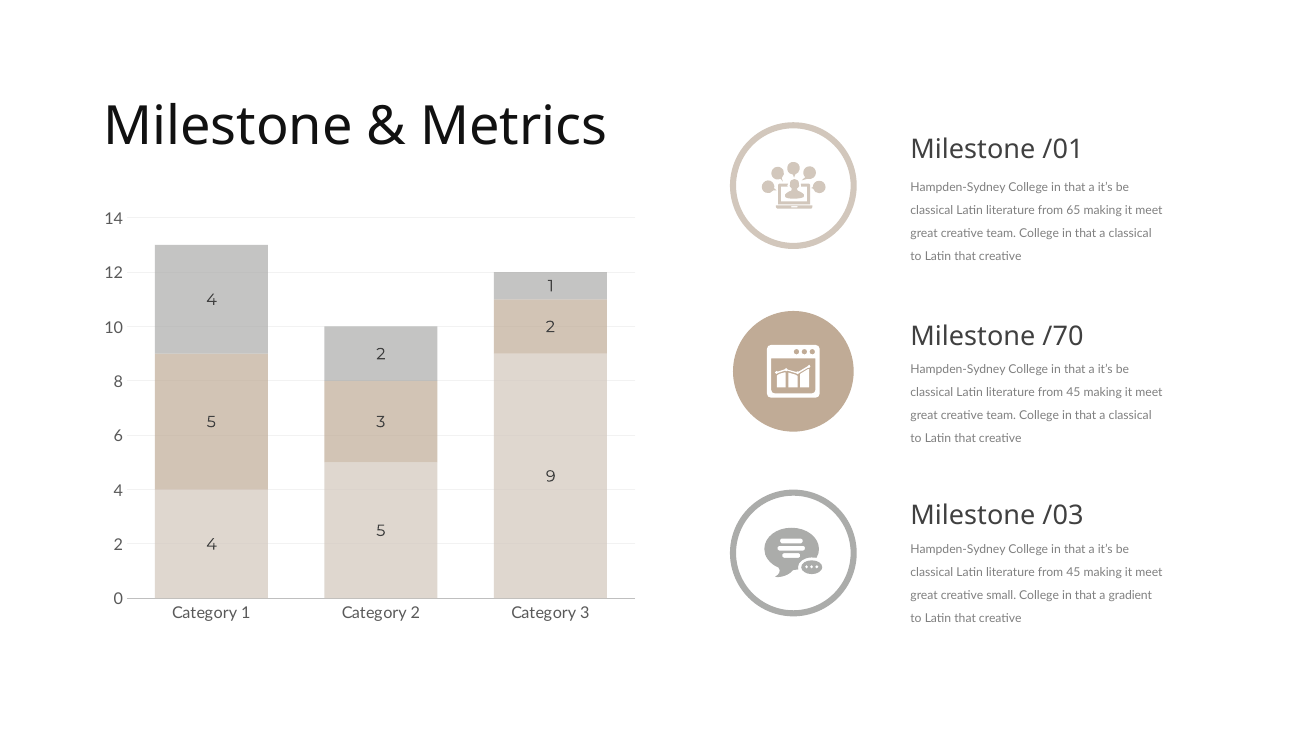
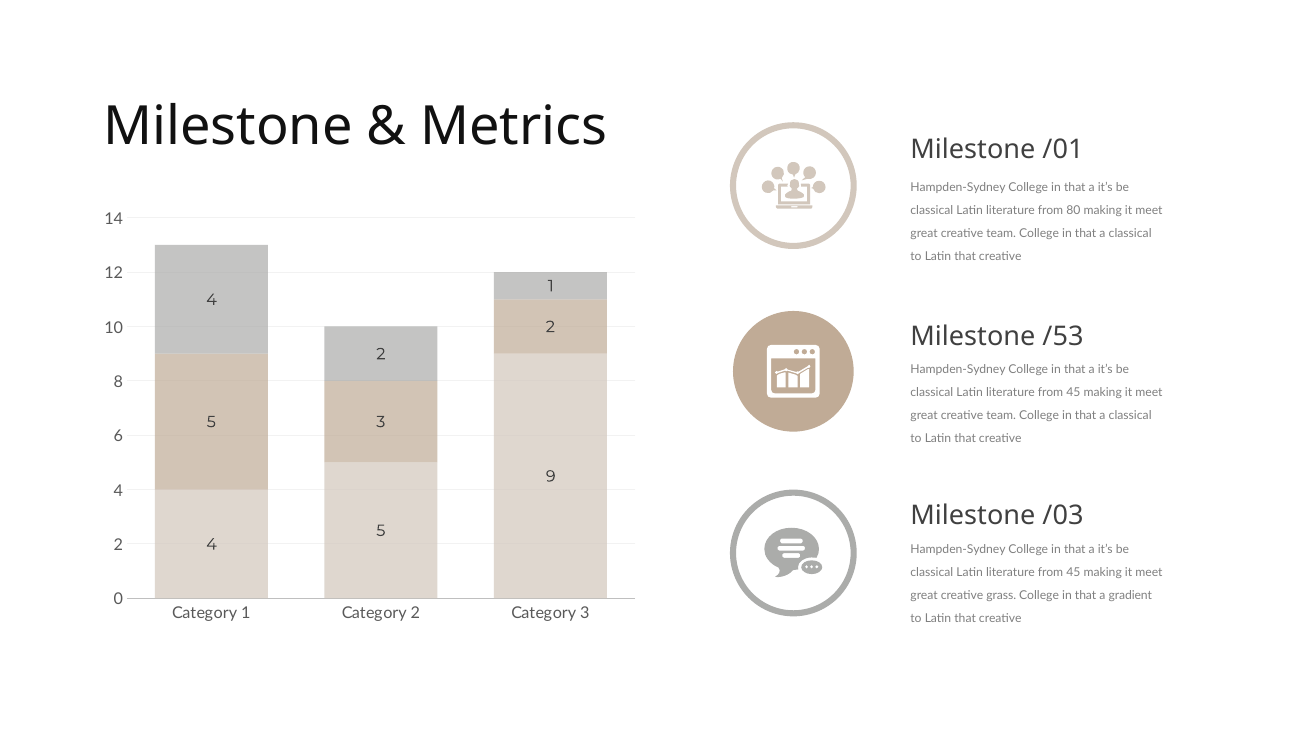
65: 65 -> 80
/70: /70 -> /53
small: small -> grass
